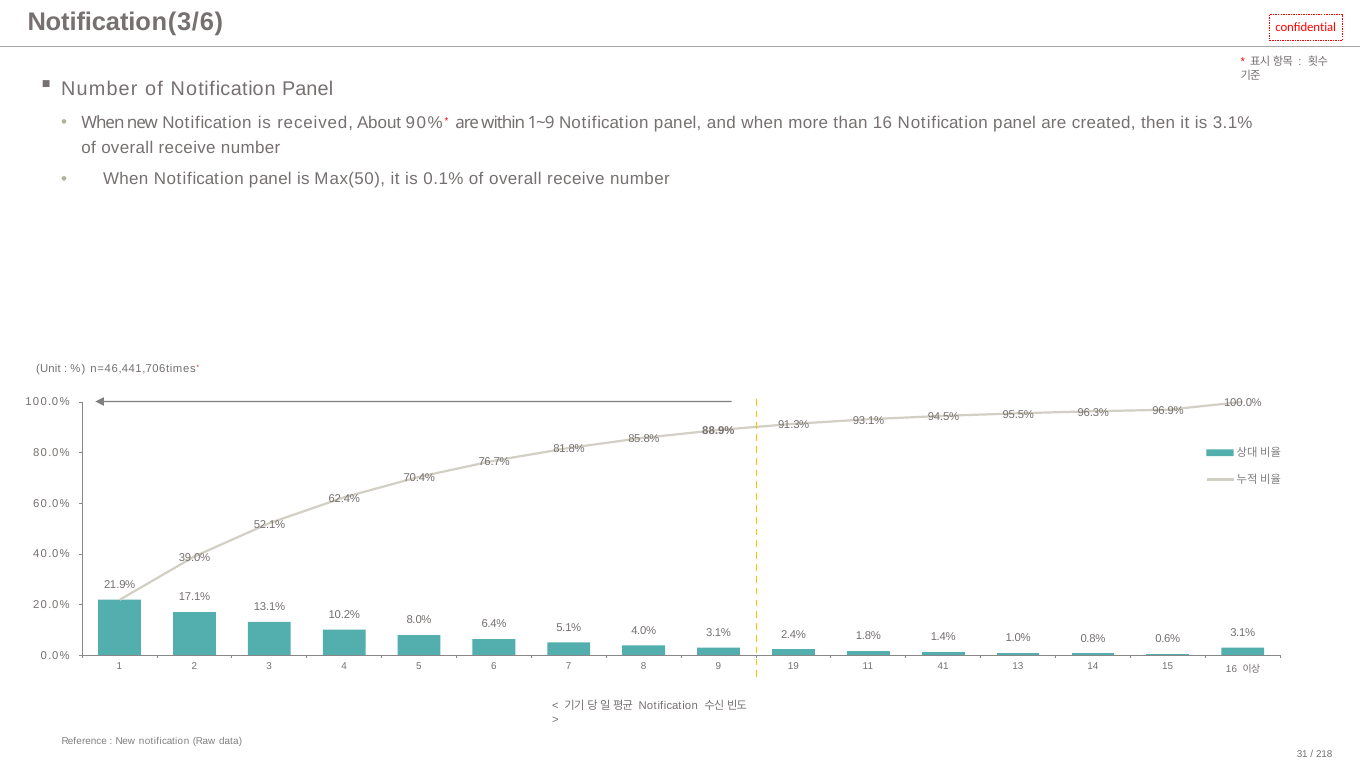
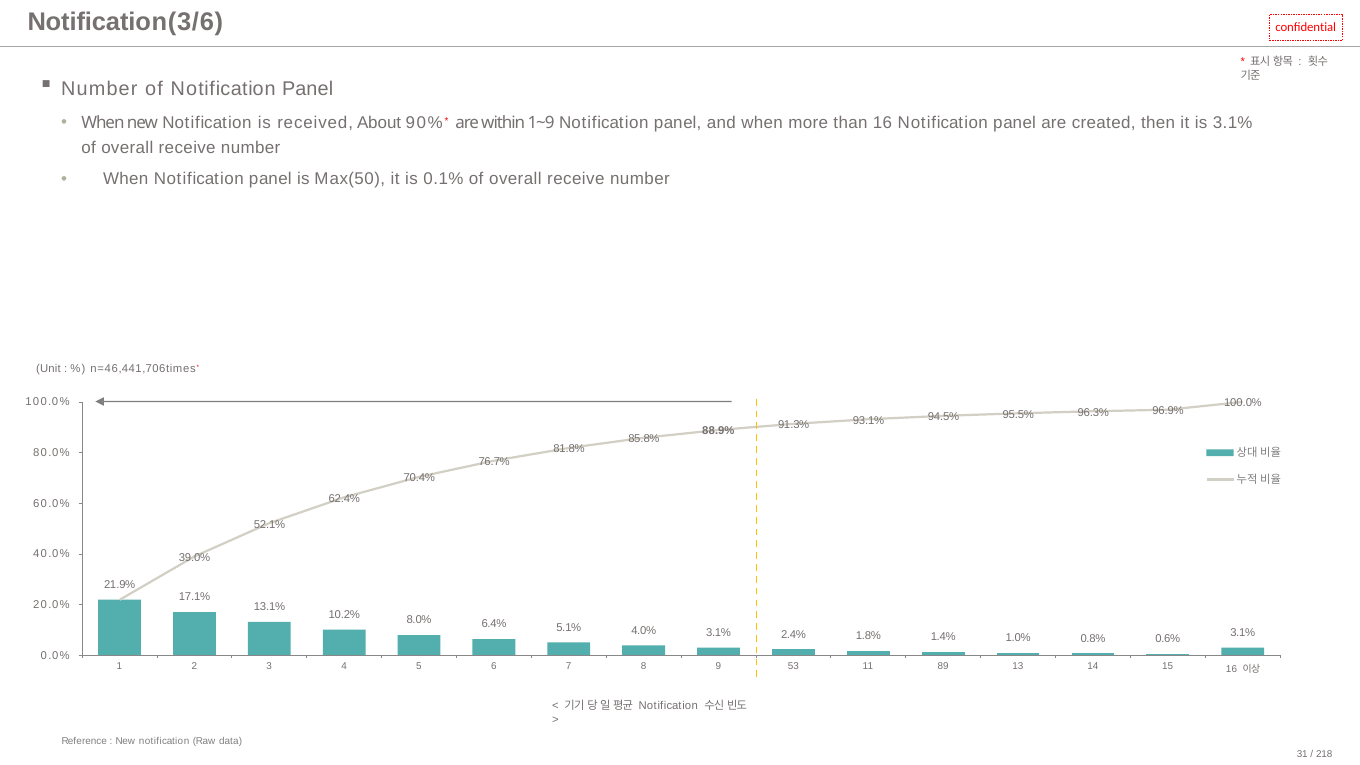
19: 19 -> 53
41: 41 -> 89
